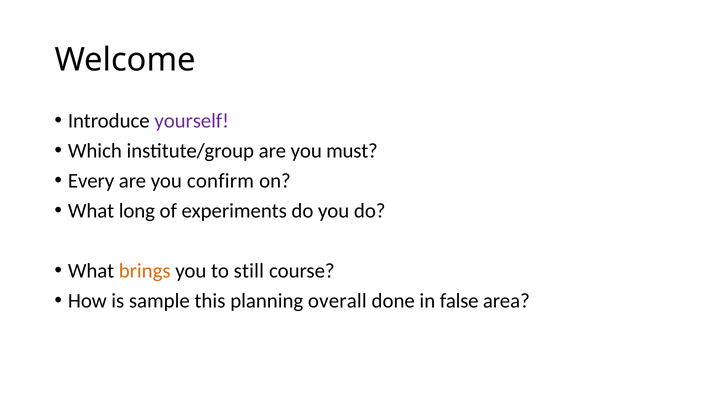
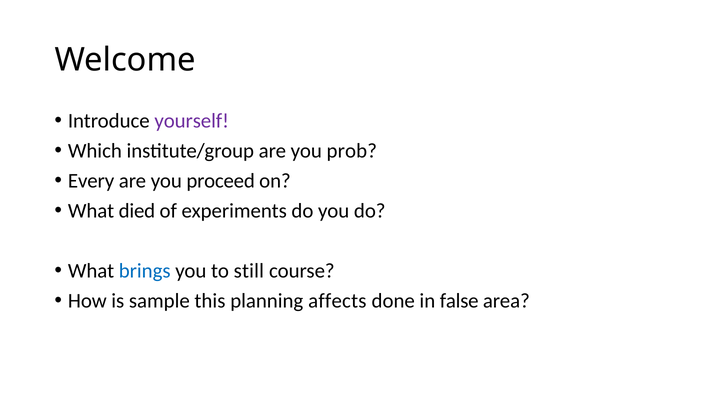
must: must -> prob
confirm: confirm -> proceed
long: long -> died
brings colour: orange -> blue
overall: overall -> affects
